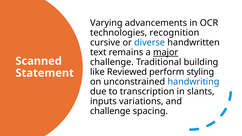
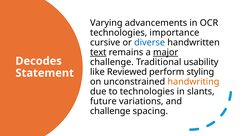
recognition: recognition -> importance
text underline: none -> present
Scanned: Scanned -> Decodes
building: building -> usability
handwriting colour: blue -> orange
to transcription: transcription -> technologies
inputs: inputs -> future
